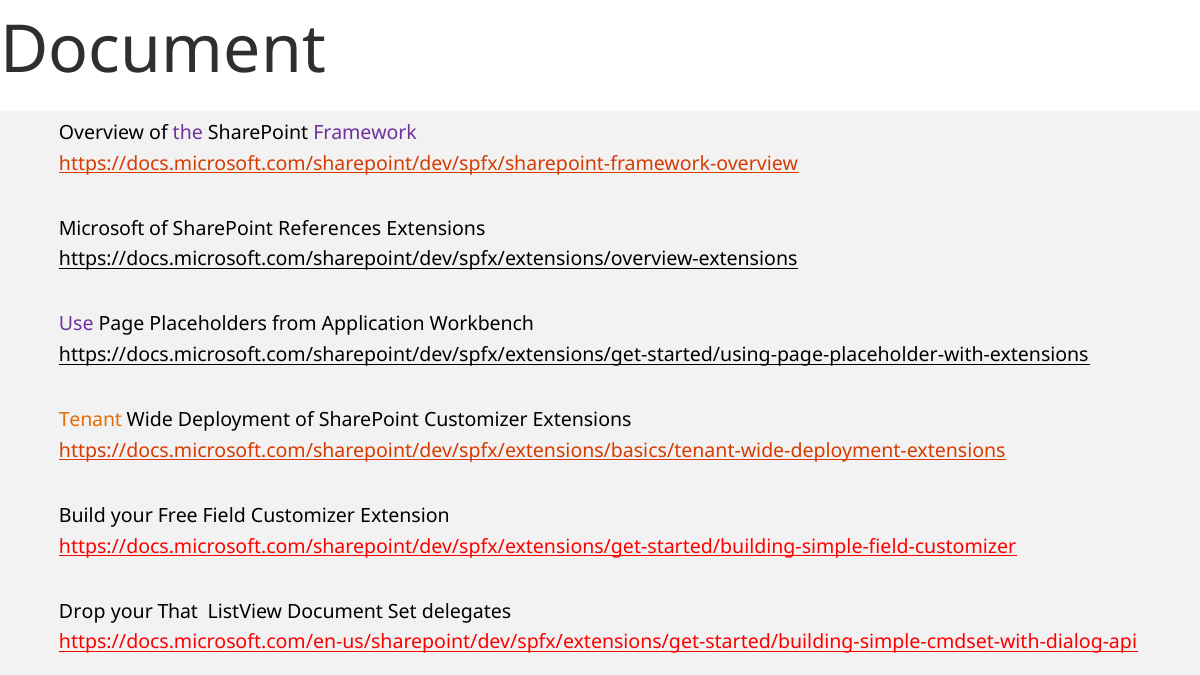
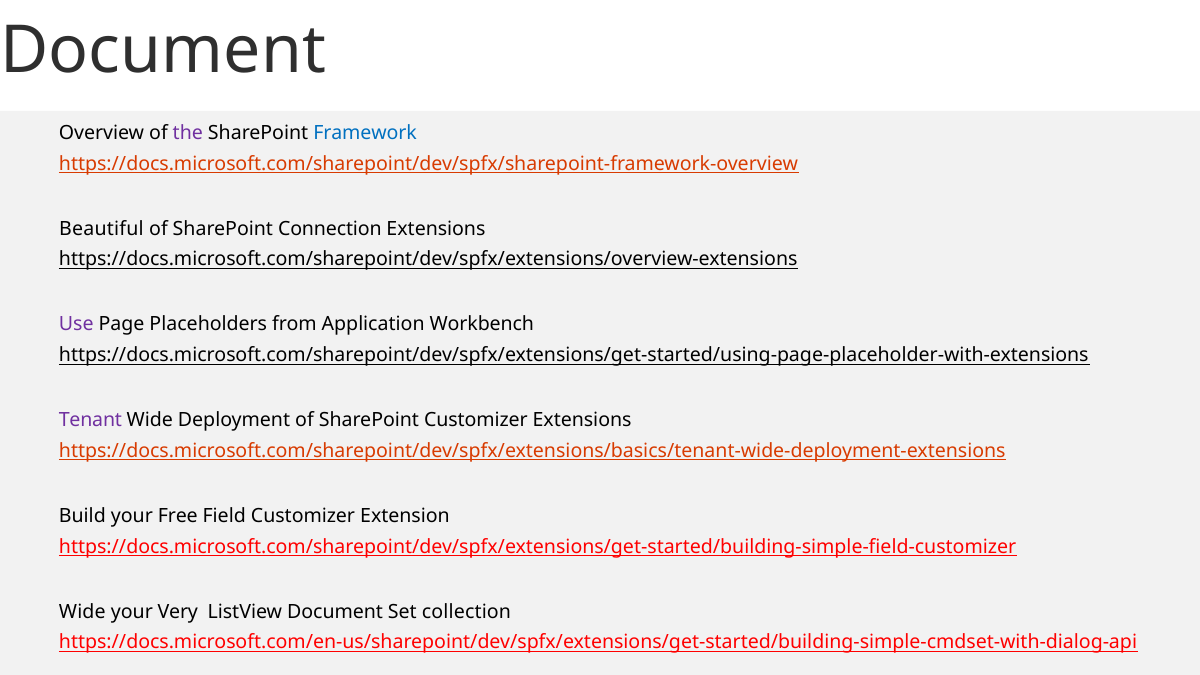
Framework colour: purple -> blue
Microsoft: Microsoft -> Beautiful
References: References -> Connection
Tenant colour: orange -> purple
Drop at (82, 611): Drop -> Wide
That: That -> Very
delegates: delegates -> collection
